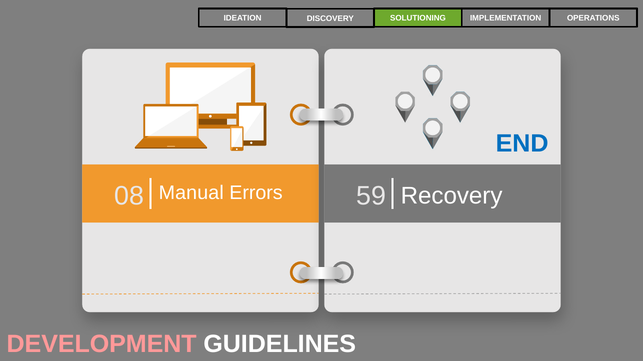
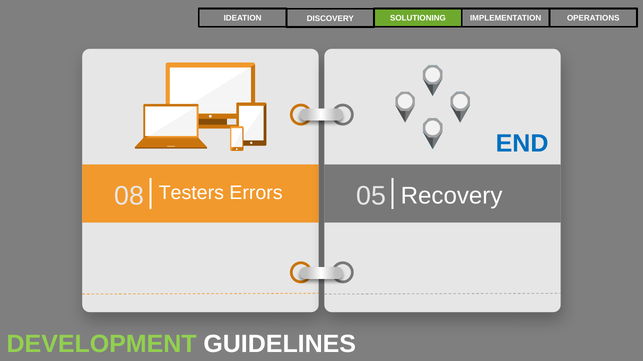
Manual: Manual -> Testers
59: 59 -> 05
DEVELOPMENT colour: pink -> light green
